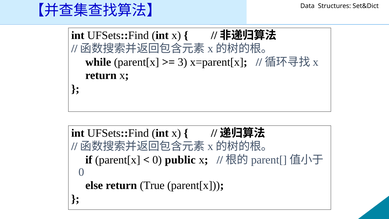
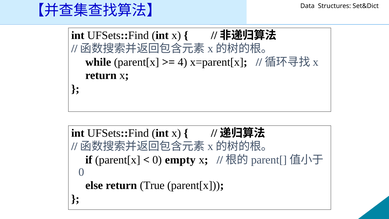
3: 3 -> 4
public: public -> empty
